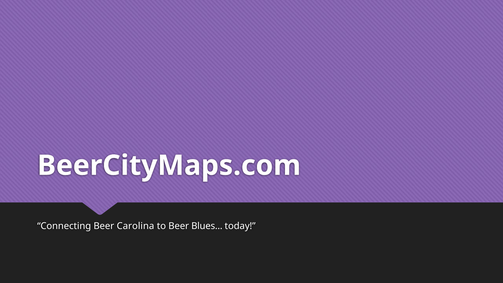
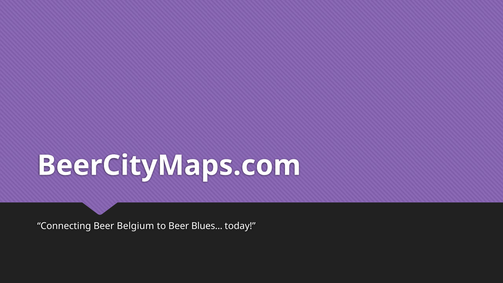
Carolina: Carolina -> Belgium
